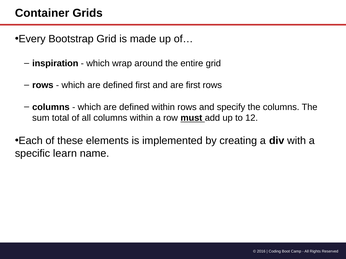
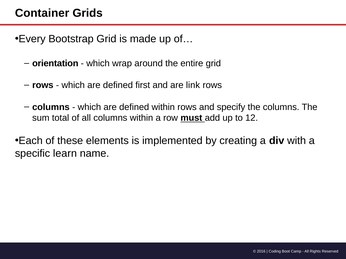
inspiration: inspiration -> orientation
are first: first -> link
